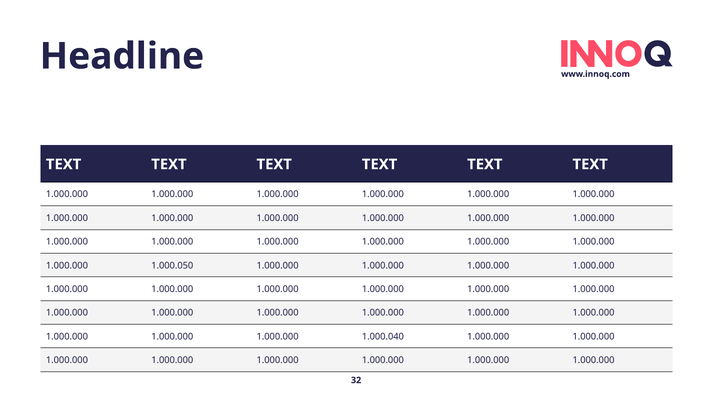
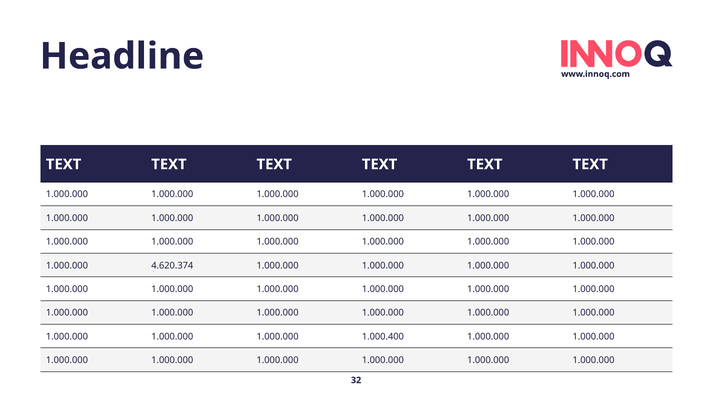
1.000.050: 1.000.050 -> 4.620.374
1.000.040: 1.000.040 -> 1.000.400
